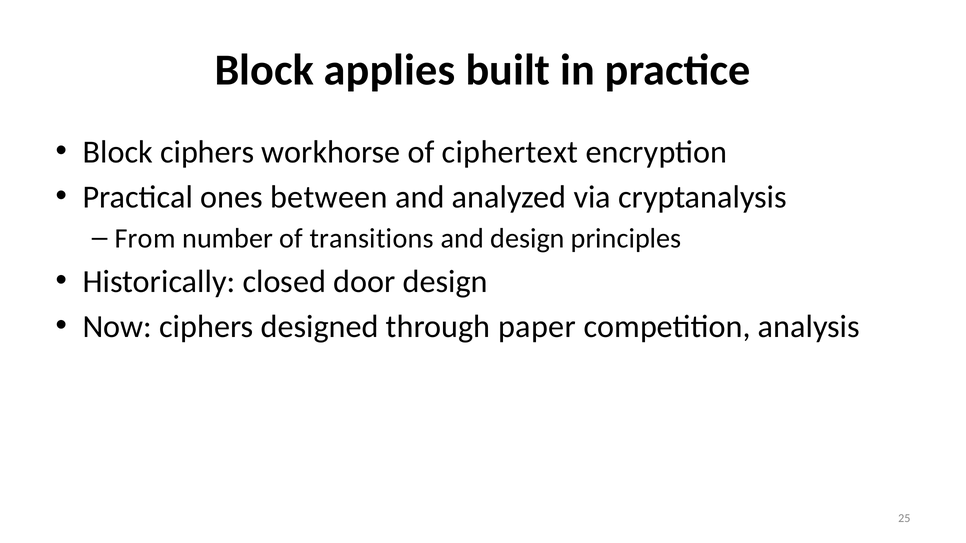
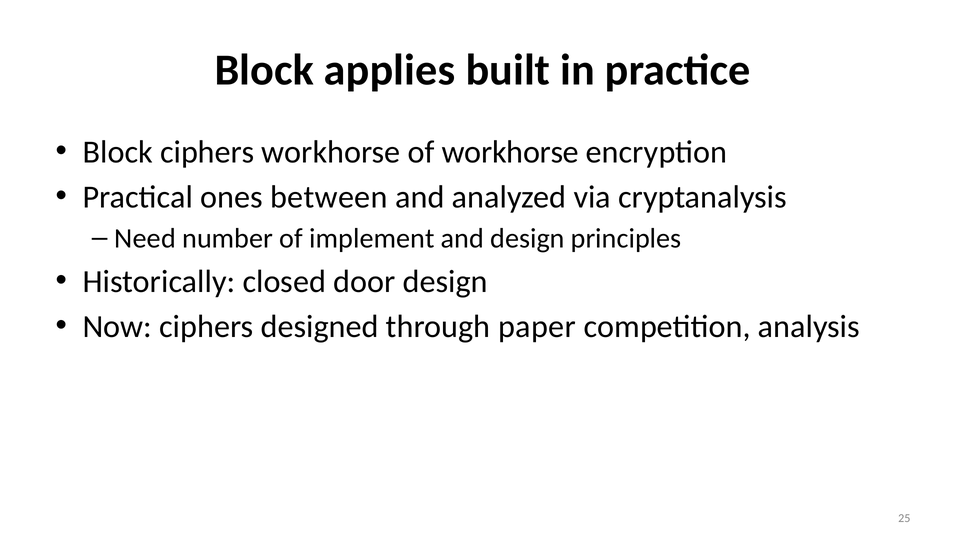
of ciphertext: ciphertext -> workhorse
From: From -> Need
transitions: transitions -> implement
